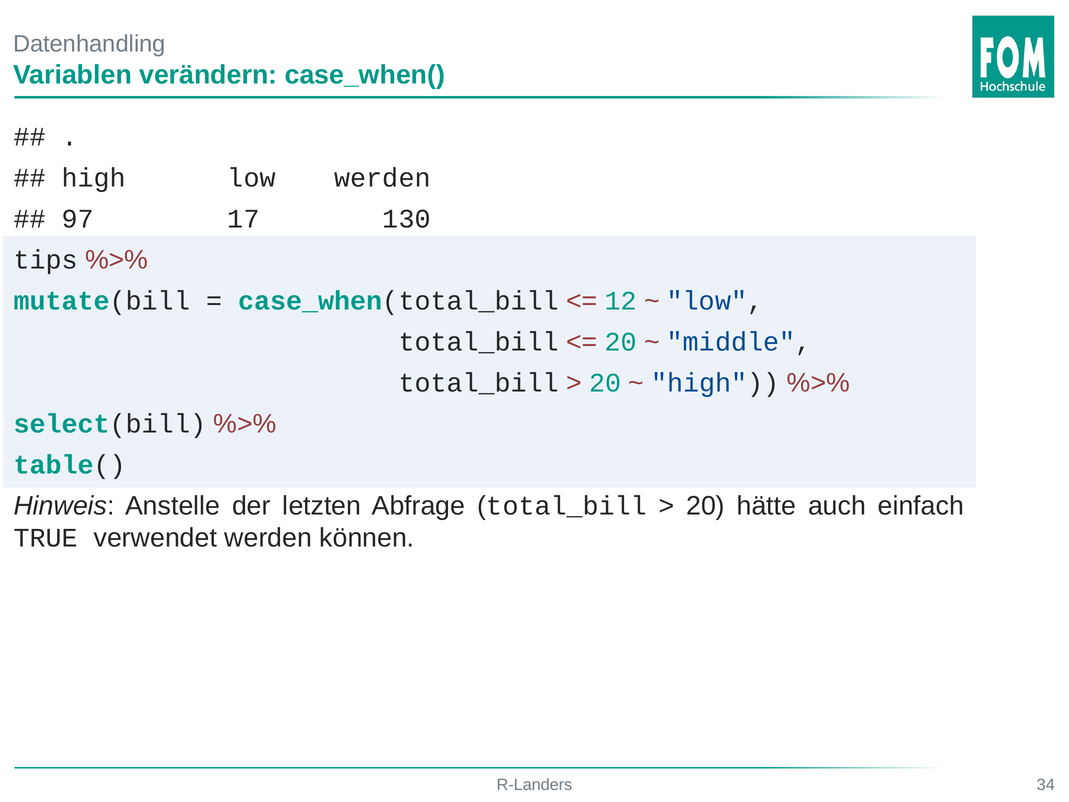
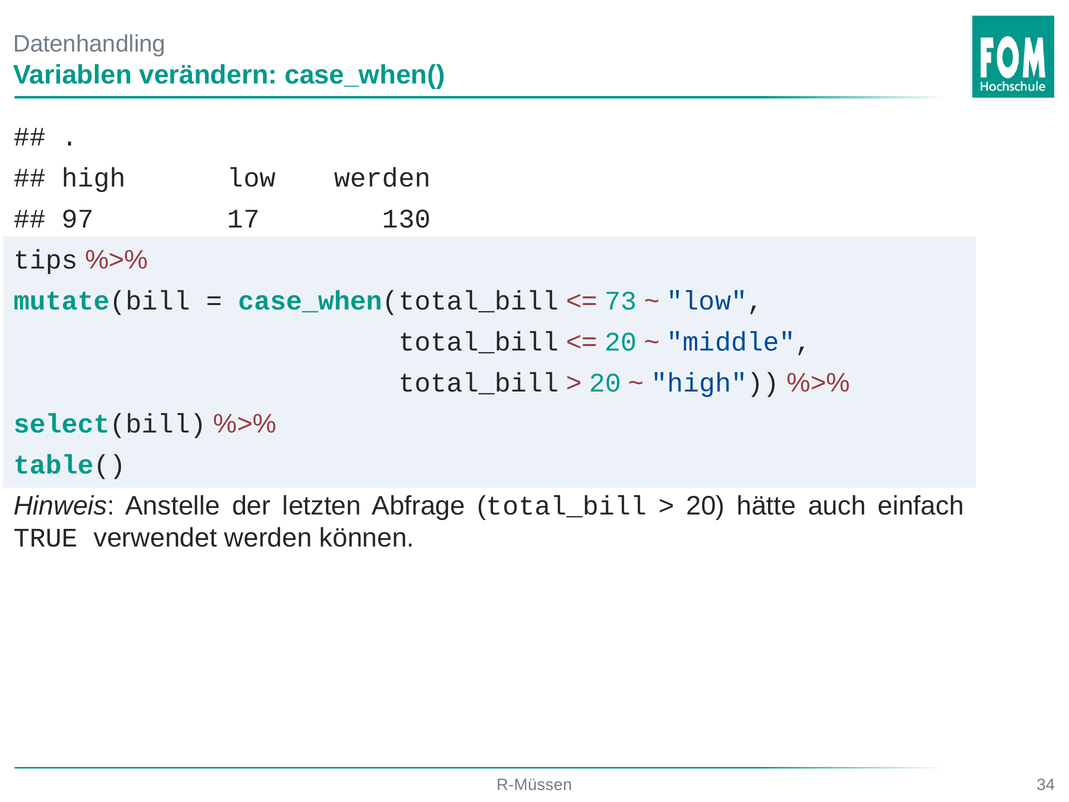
12: 12 -> 73
R-Landers: R-Landers -> R-Müssen
